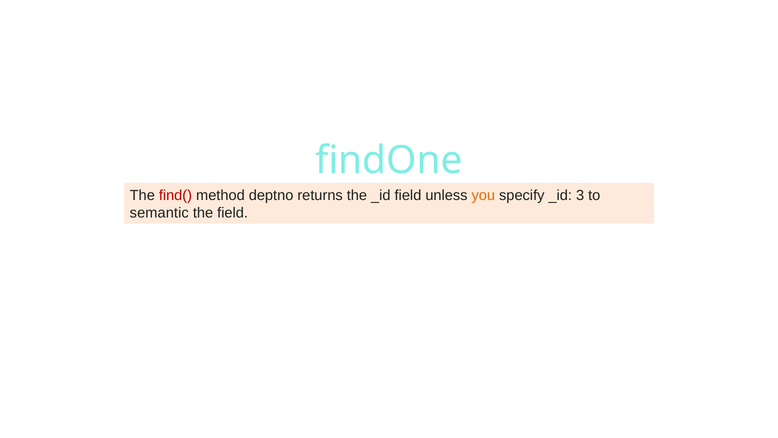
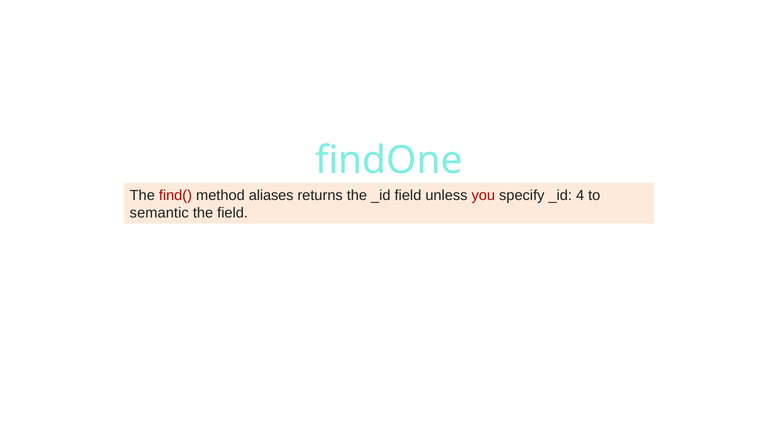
deptno: deptno -> aliases
you colour: orange -> red
3: 3 -> 4
